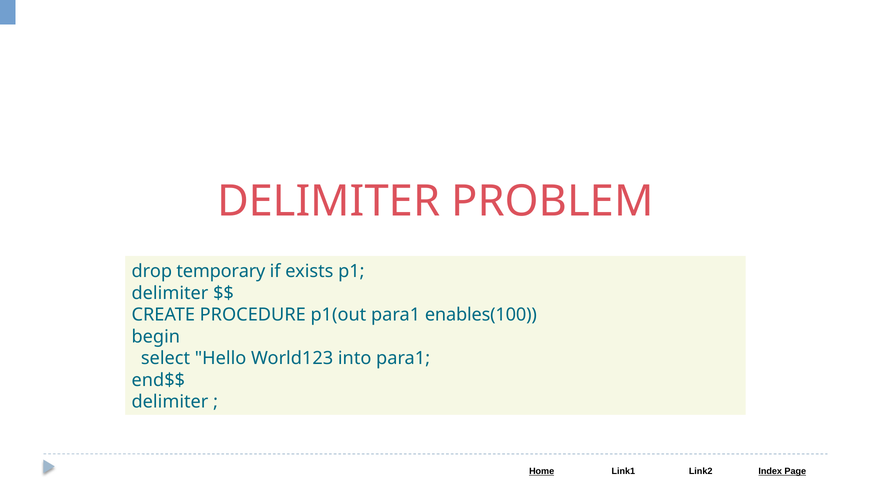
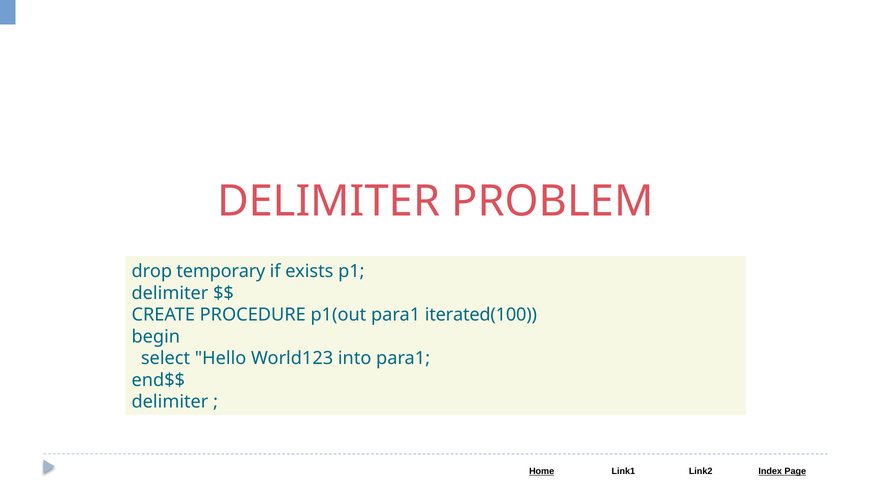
enables(100: enables(100 -> iterated(100
